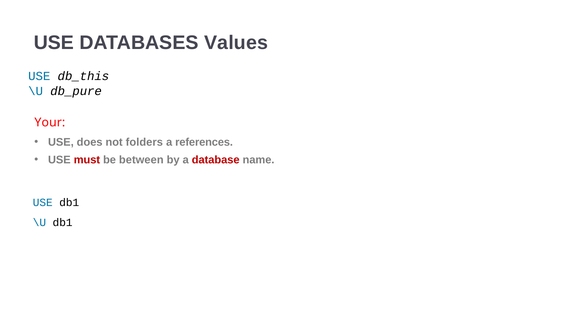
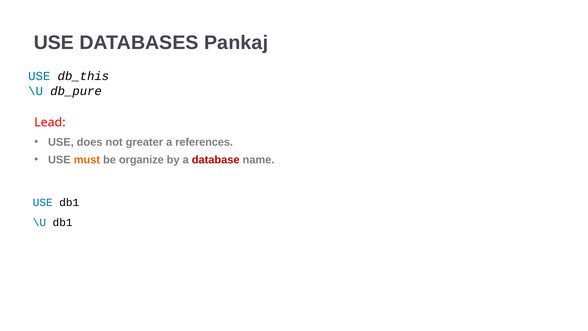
Values: Values -> Pankaj
Your: Your -> Lead
folders: folders -> greater
must colour: red -> orange
between: between -> organize
